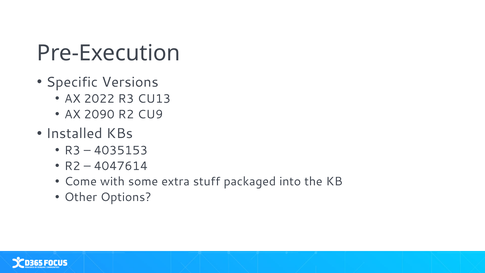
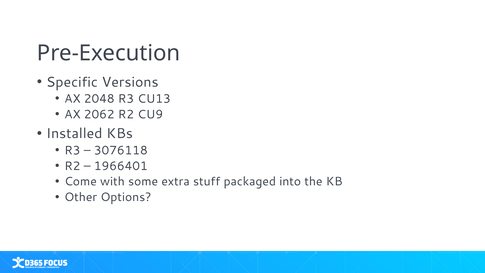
2022: 2022 -> 2048
2090: 2090 -> 2062
4035153: 4035153 -> 3076118
4047614: 4047614 -> 1966401
